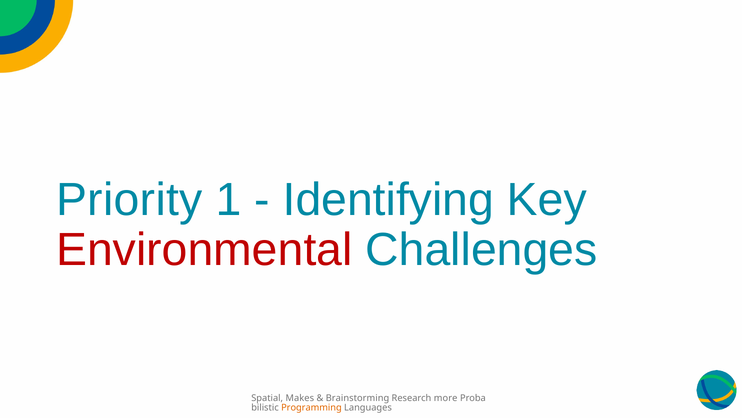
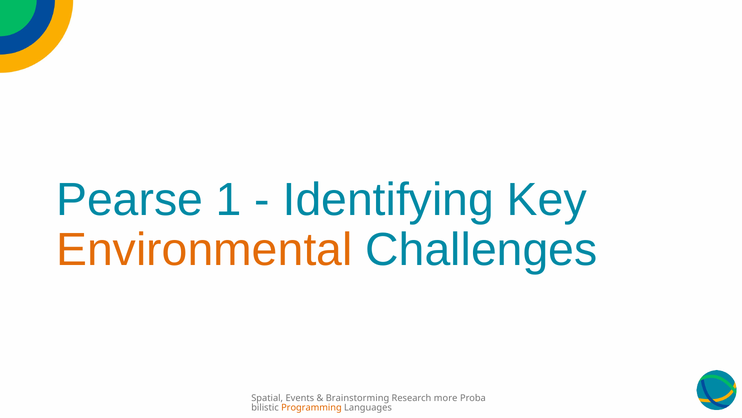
Priority: Priority -> Pearse
Environmental colour: red -> orange
Makes: Makes -> Events
